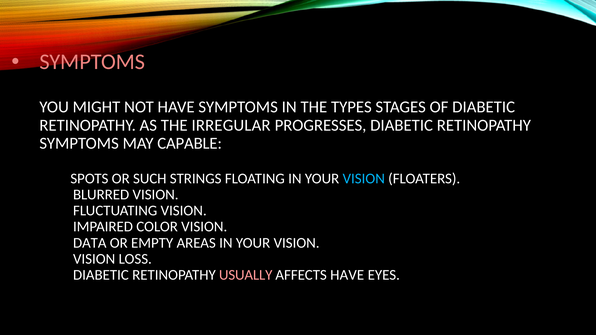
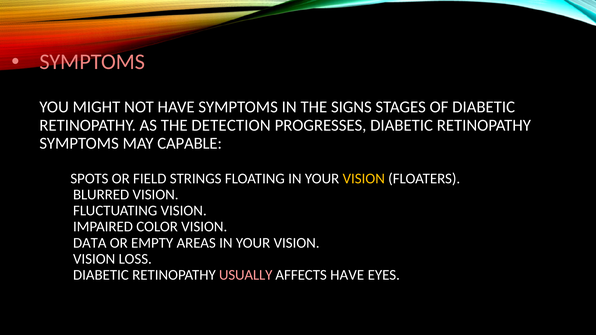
TYPES: TYPES -> SIGNS
IRREGULAR: IRREGULAR -> DETECTION
SUCH: SUCH -> FIELD
VISION at (364, 179) colour: light blue -> yellow
